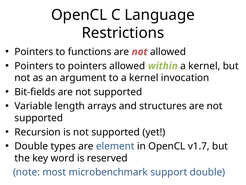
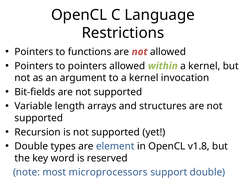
v1.7: v1.7 -> v1.8
microbenchmark: microbenchmark -> microprocessors
